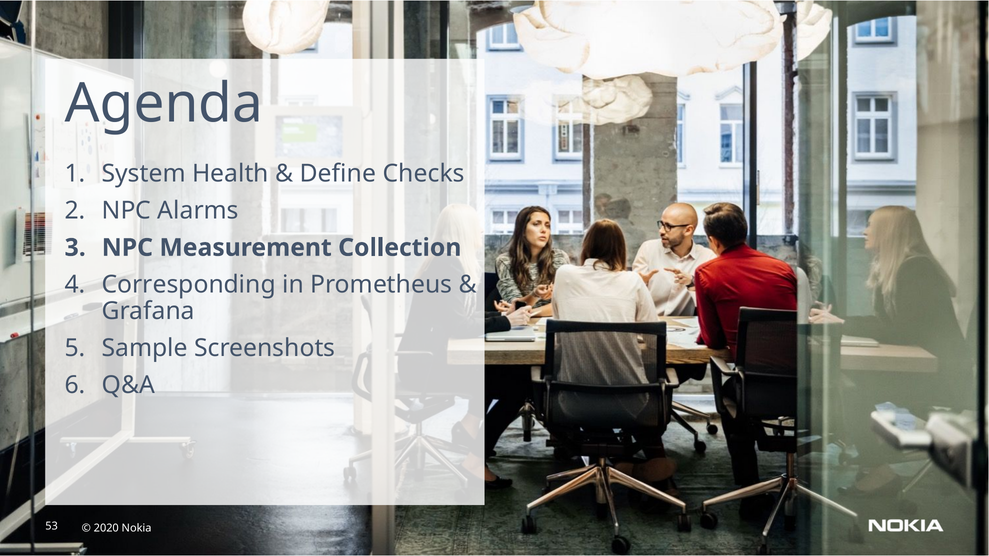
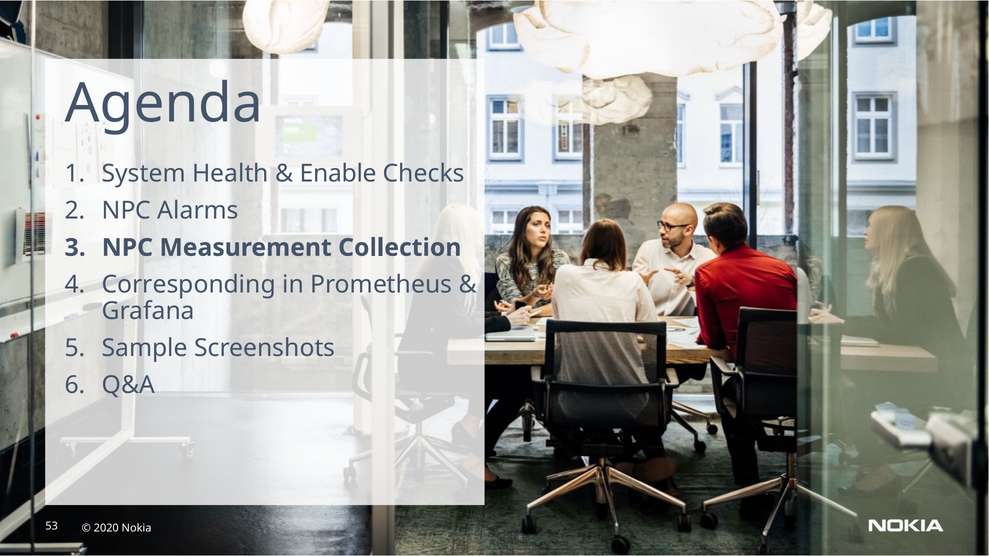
Define: Define -> Enable
